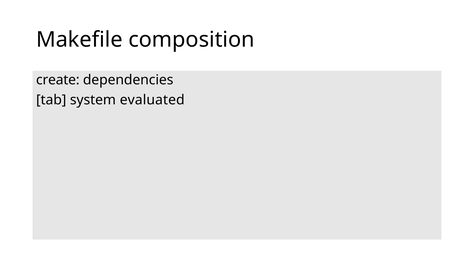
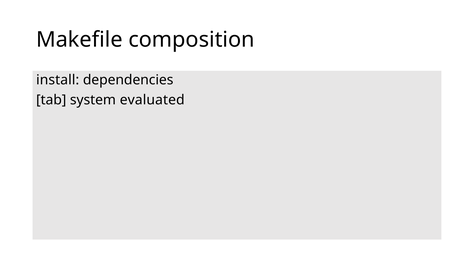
create: create -> install
